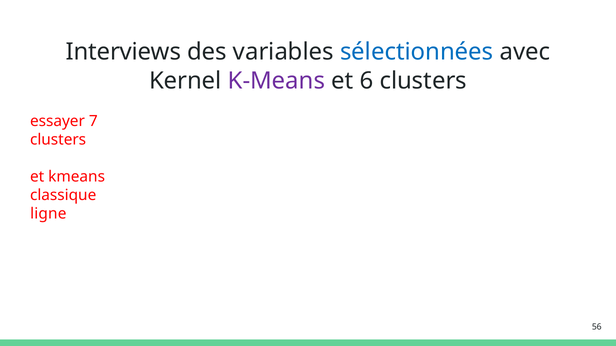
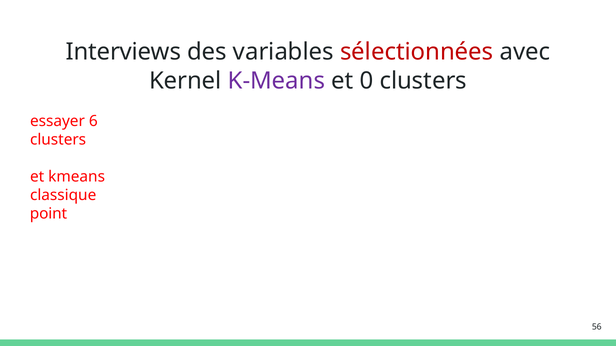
sélectionnées colour: blue -> red
6: 6 -> 0
7: 7 -> 6
ligne: ligne -> point
